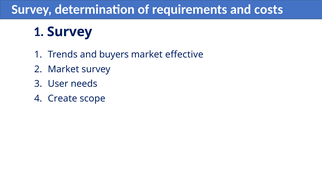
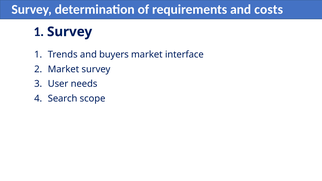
effective: effective -> interface
Create: Create -> Search
